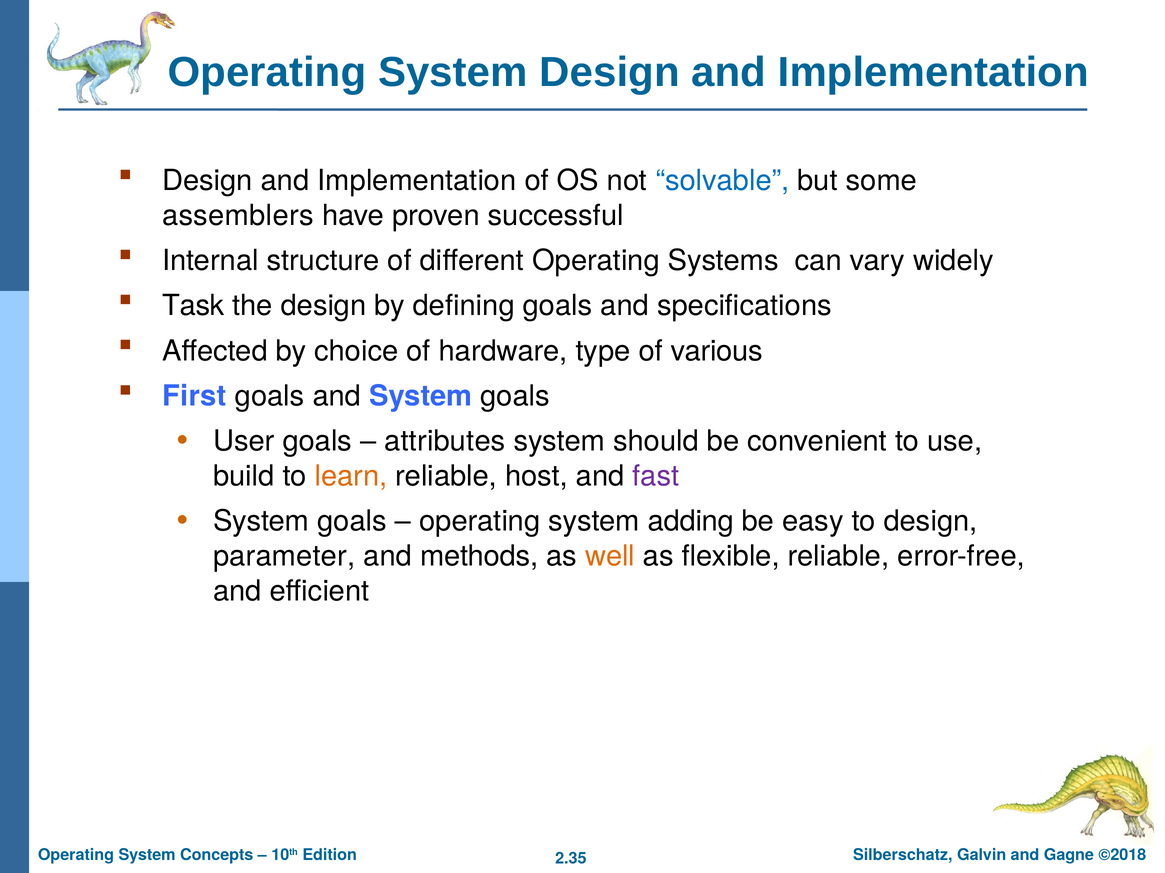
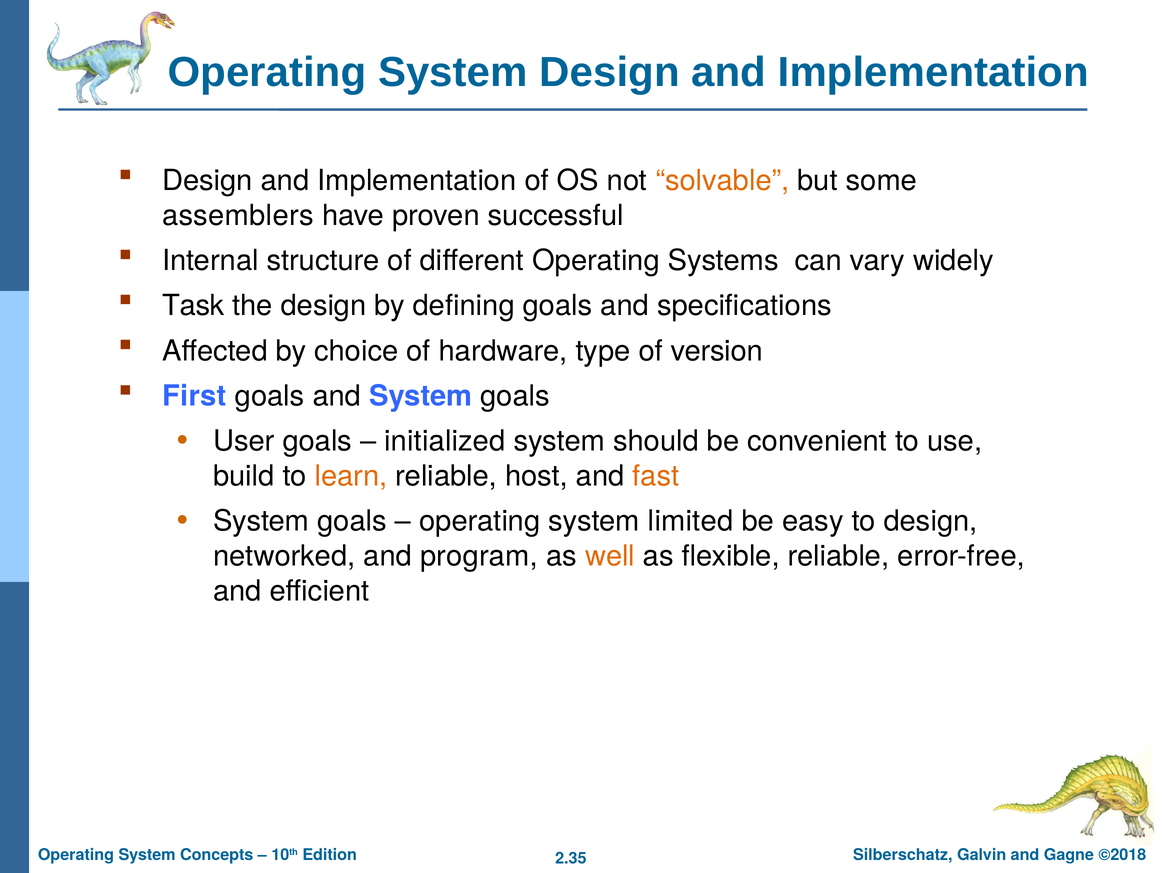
solvable colour: blue -> orange
various: various -> version
attributes: attributes -> initialized
fast colour: purple -> orange
adding: adding -> limited
parameter: parameter -> networked
methods: methods -> program
